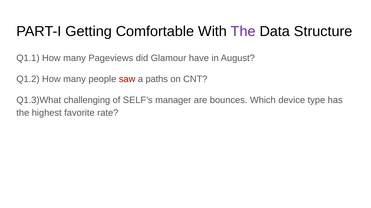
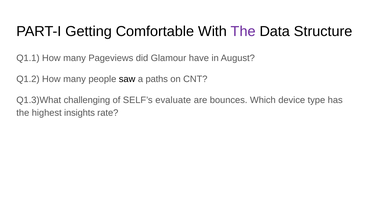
saw colour: red -> black
manager: manager -> evaluate
favorite: favorite -> insights
